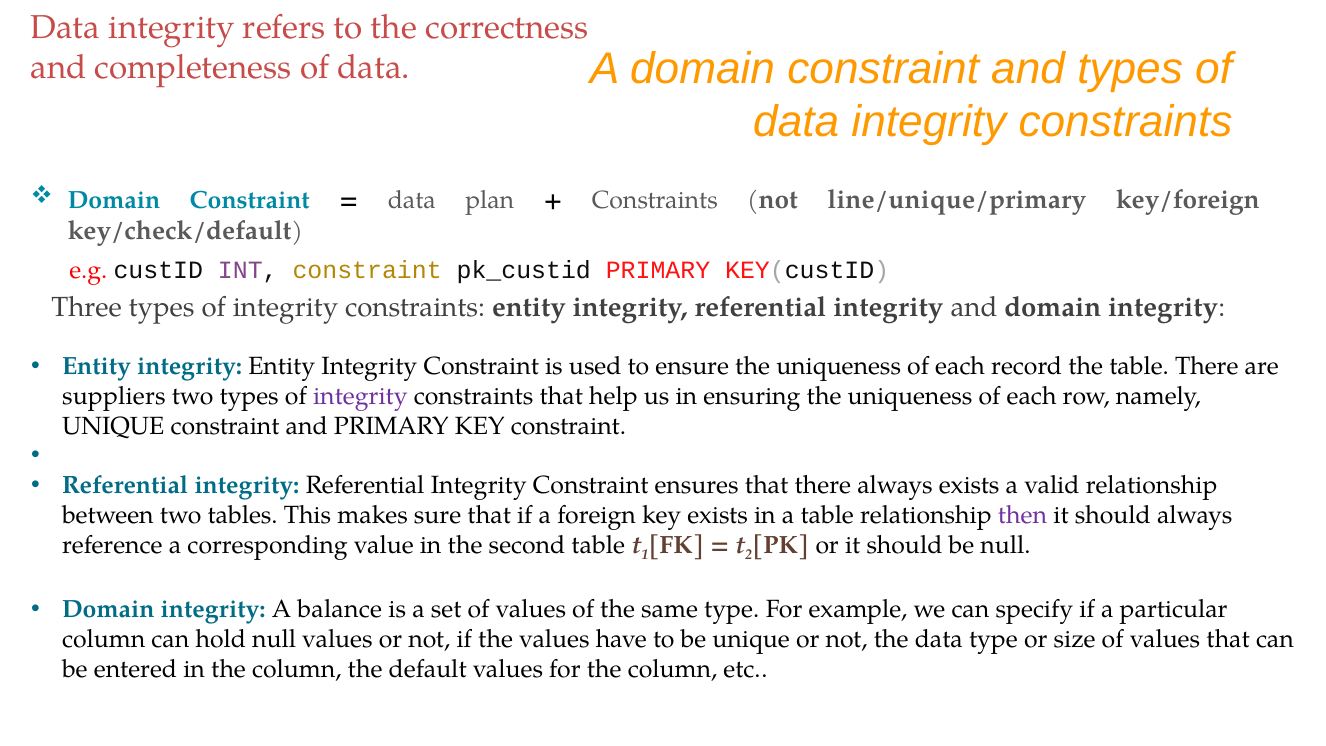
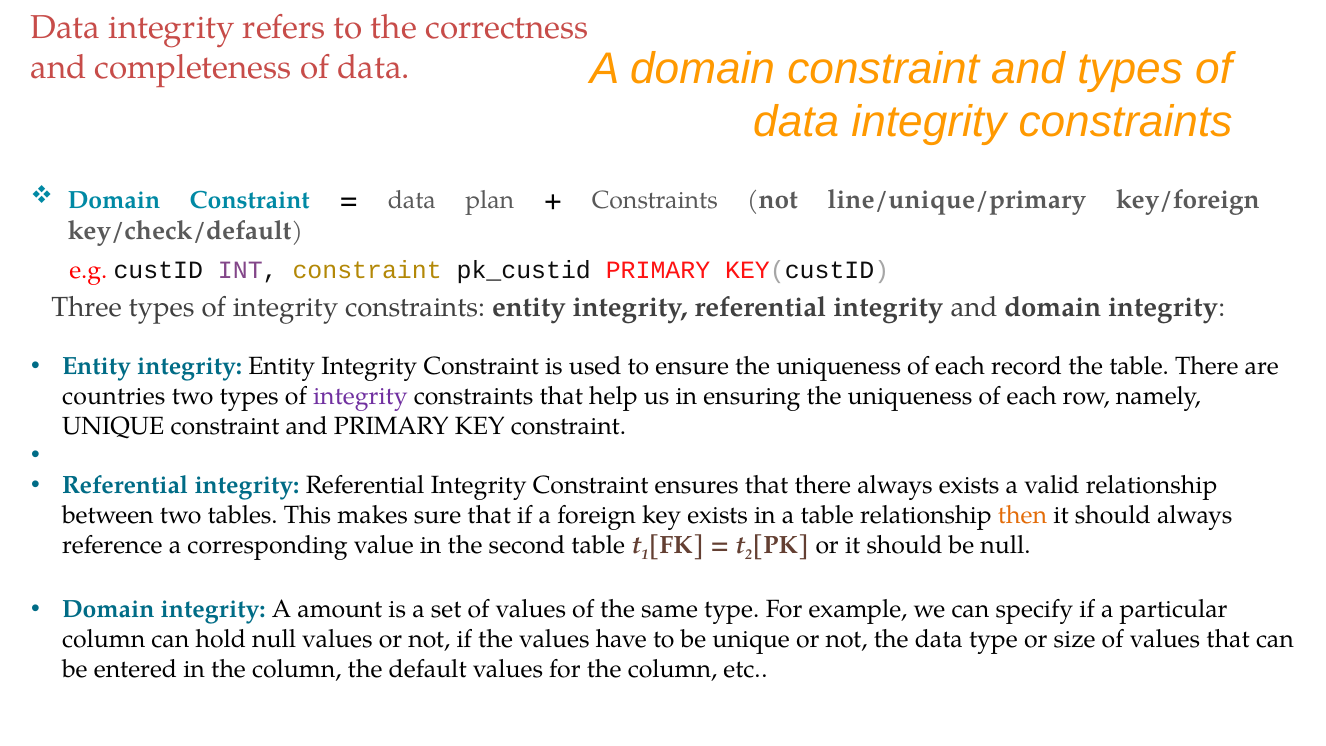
suppliers: suppliers -> countries
then colour: purple -> orange
balance: balance -> amount
